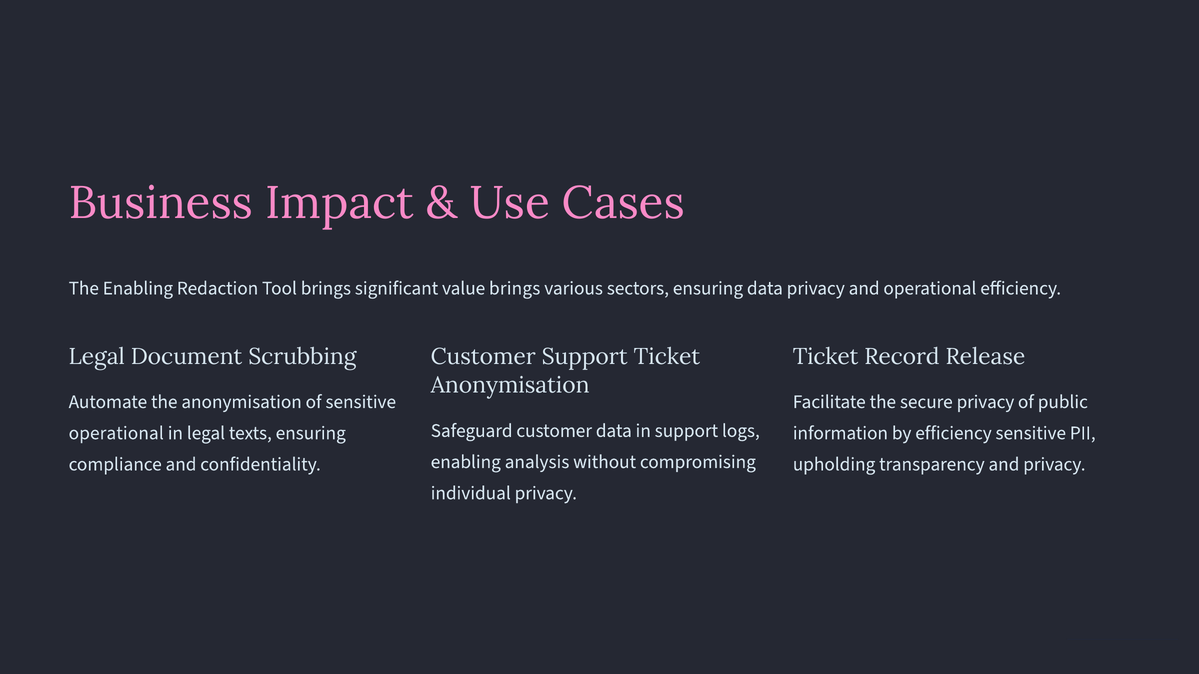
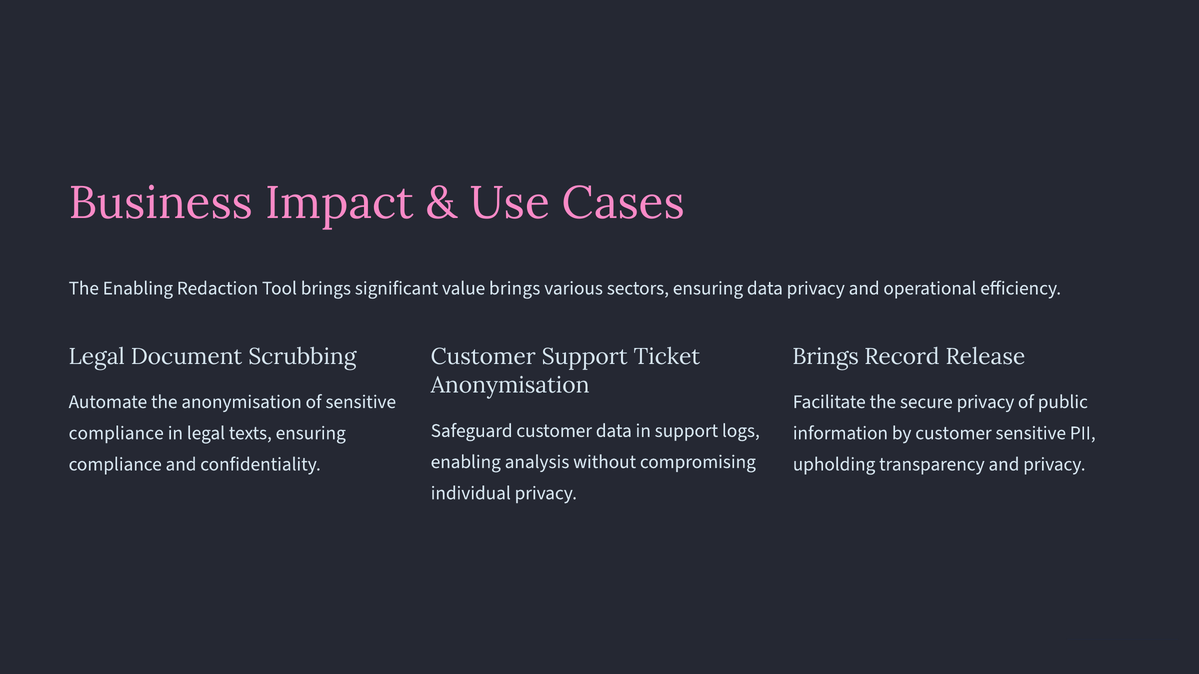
Ticket at (826, 357): Ticket -> Brings
operational at (116, 433): operational -> compliance
by efficiency: efficiency -> customer
